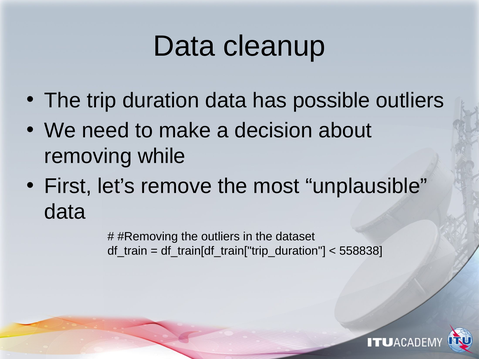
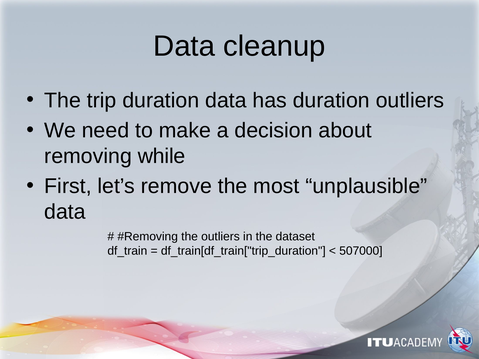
has possible: possible -> duration
558838: 558838 -> 507000
